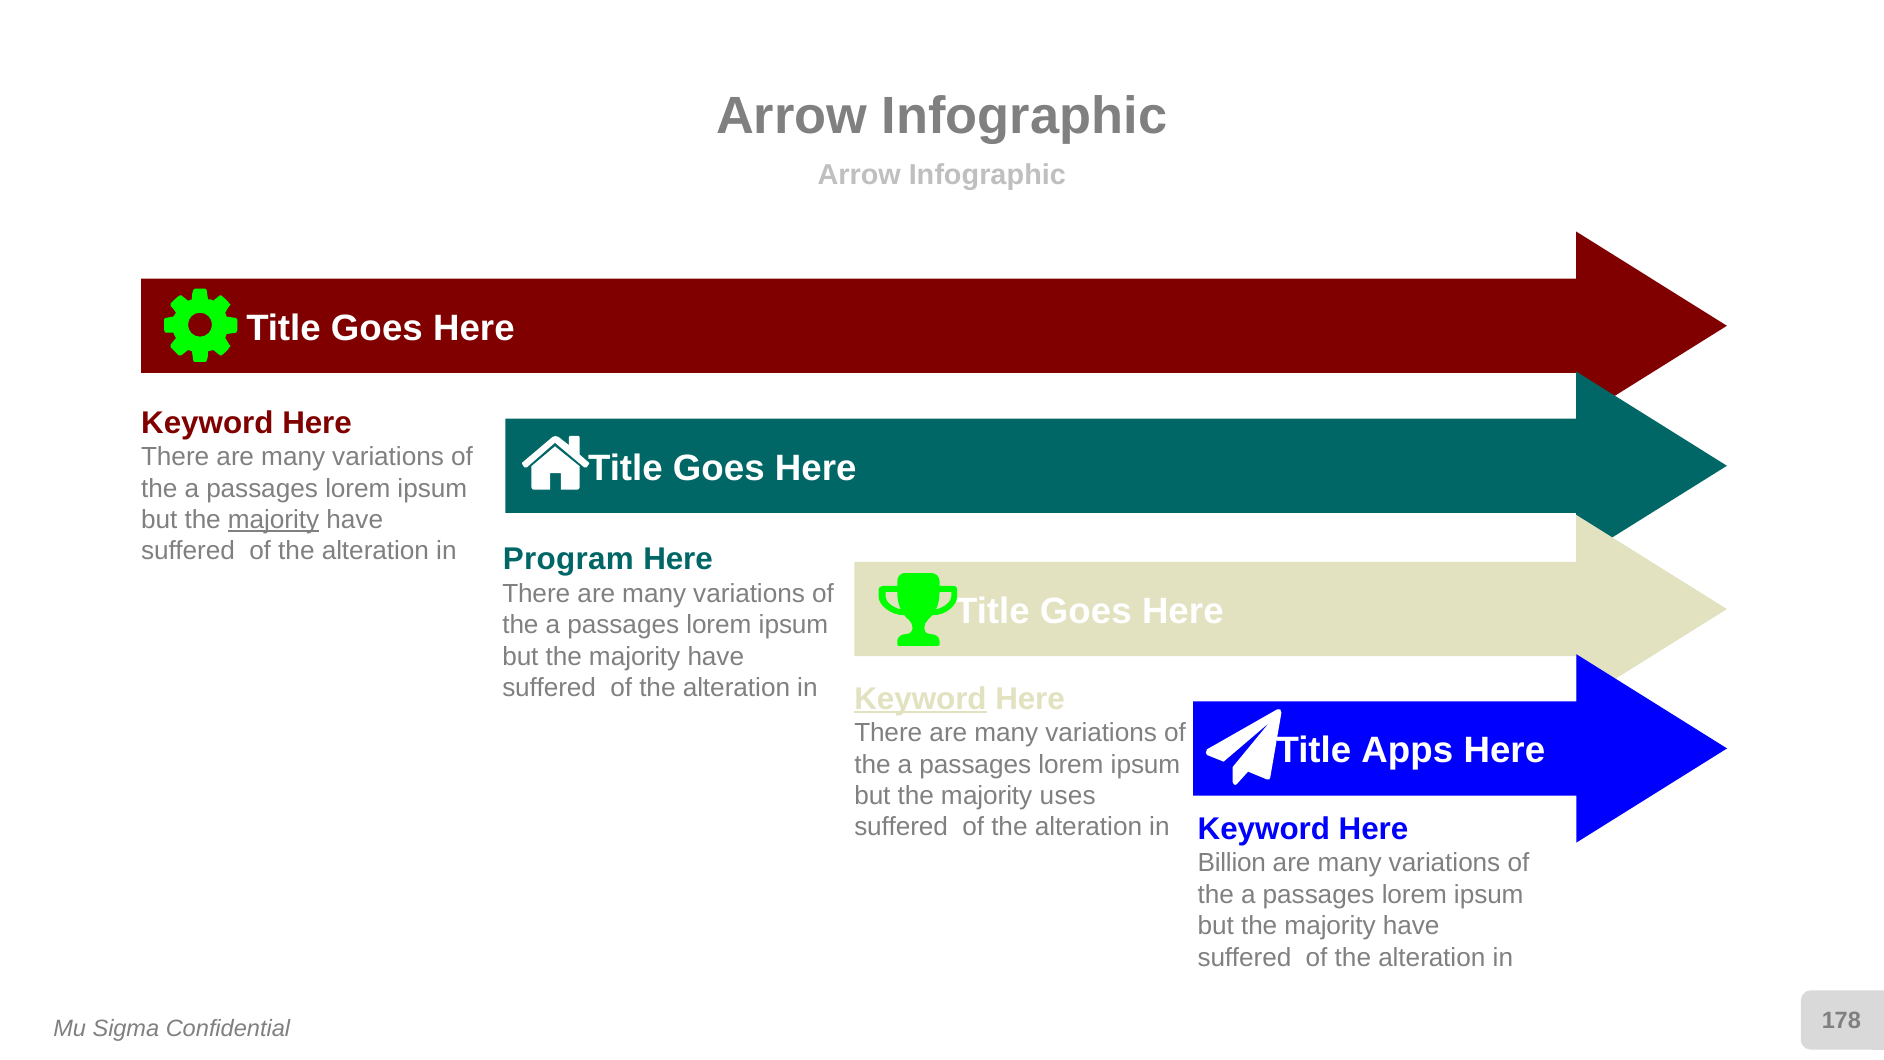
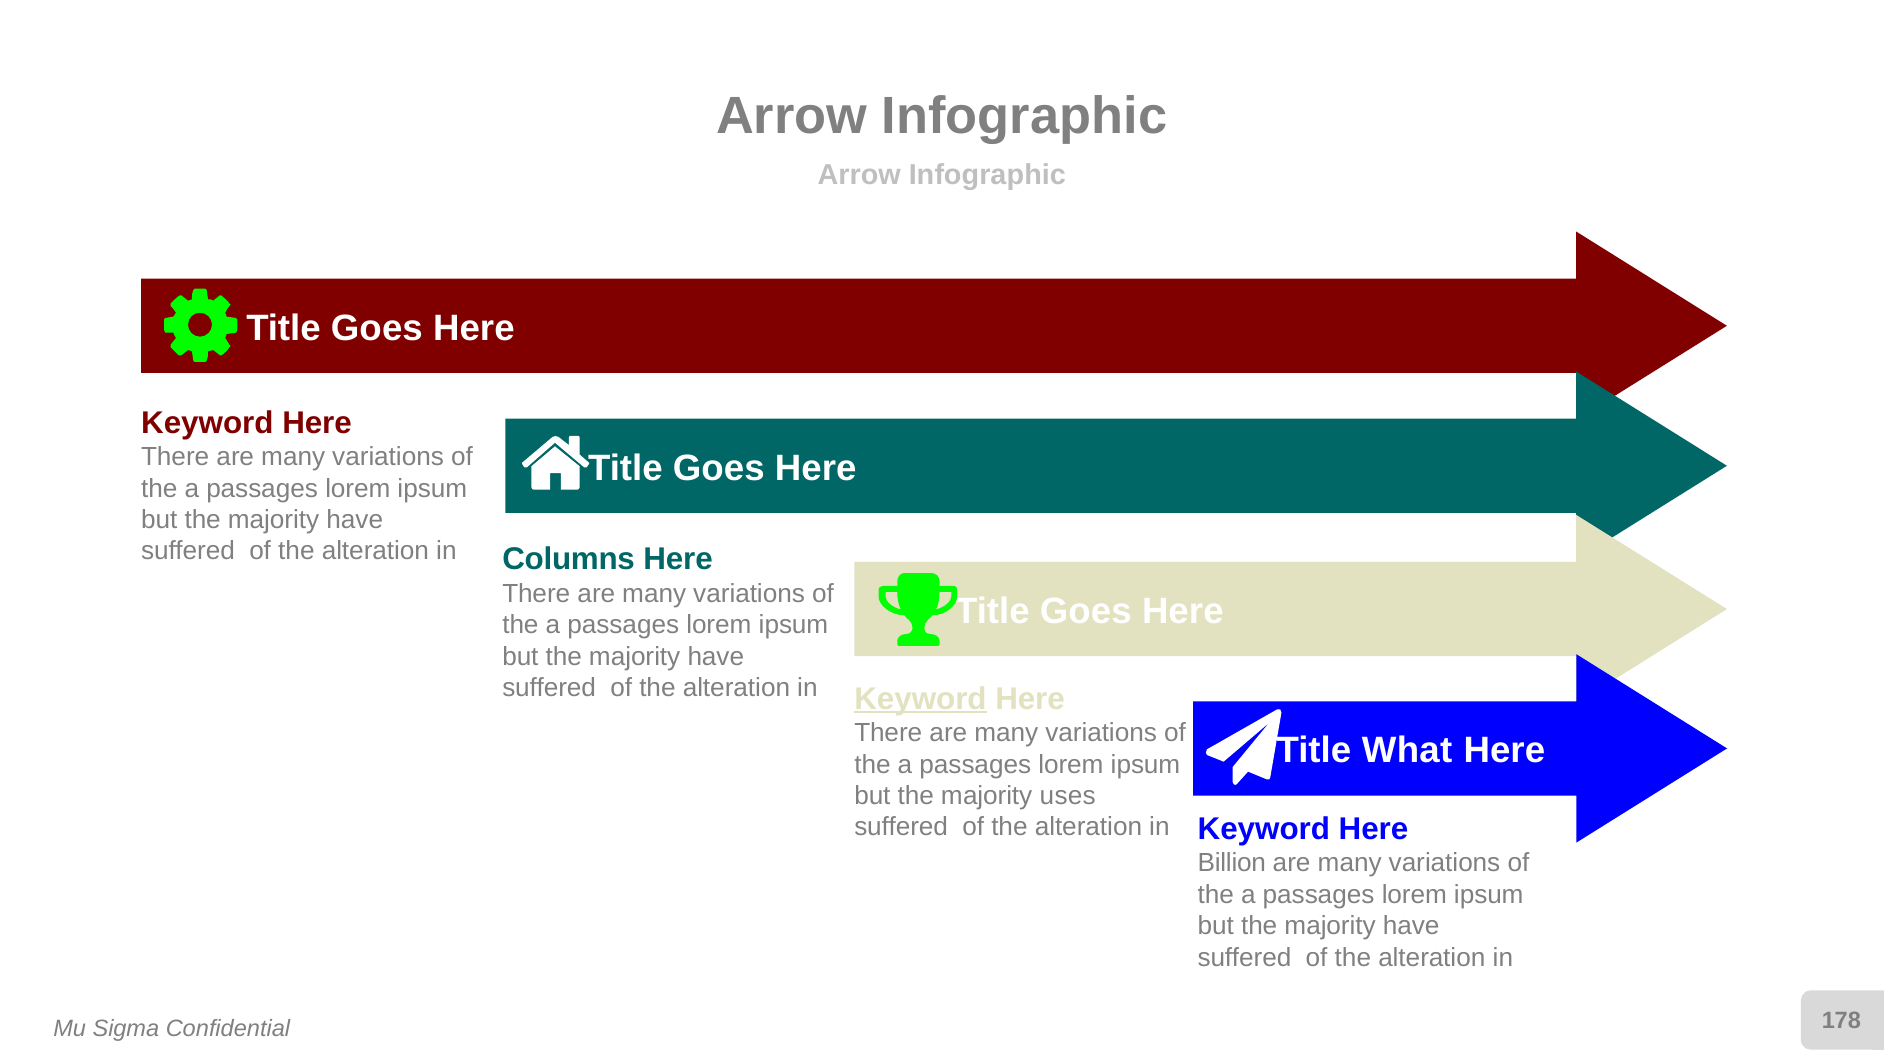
majority at (274, 520) underline: present -> none
Program: Program -> Columns
Apps: Apps -> What
